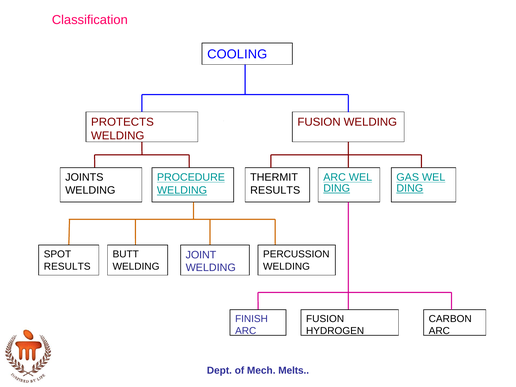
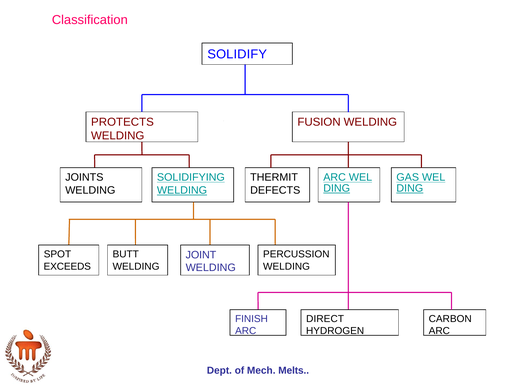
COOLING: COOLING -> SOLIDIFY
PROCEDURE: PROCEDURE -> SOLIDIFYING
RESULTS at (275, 190): RESULTS -> DEFECTS
RESULTS at (67, 266): RESULTS -> EXCEEDS
FUSION at (325, 319): FUSION -> DIRECT
